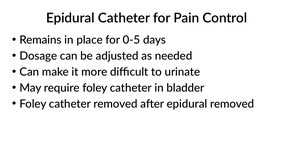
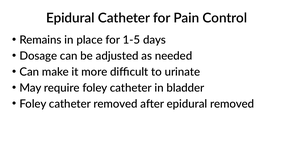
0-5: 0-5 -> 1-5
